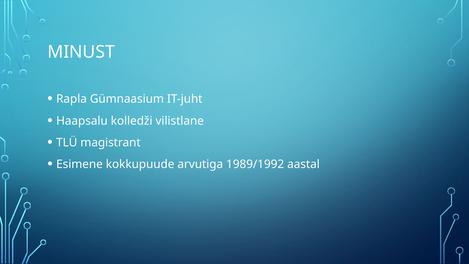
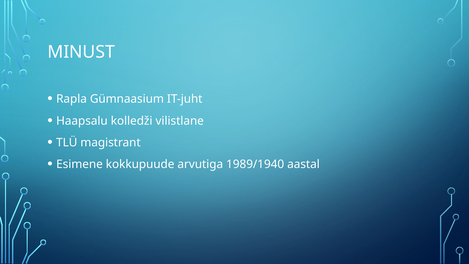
1989/1992: 1989/1992 -> 1989/1940
